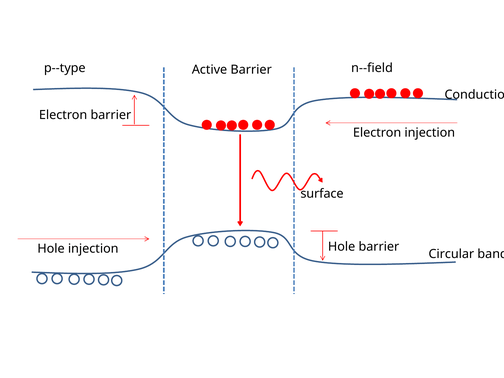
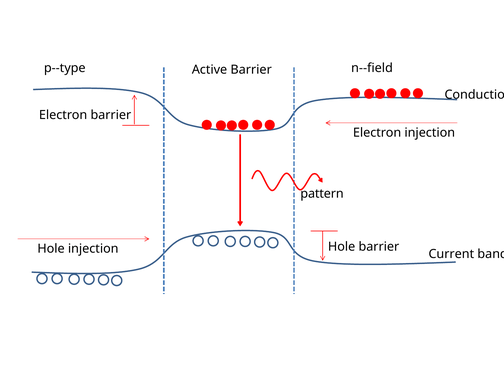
surface: surface -> pattern
Circular: Circular -> Current
